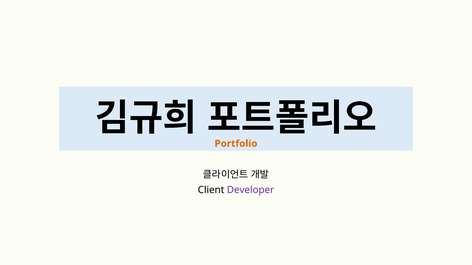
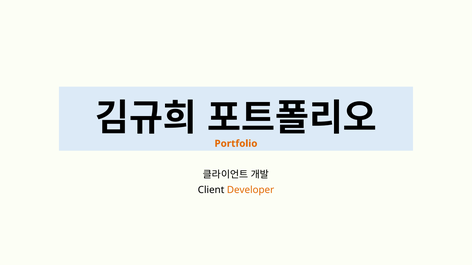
Developer colour: purple -> orange
